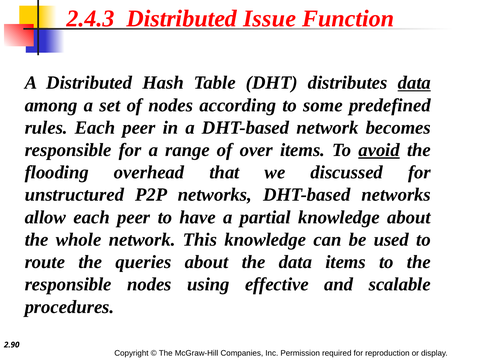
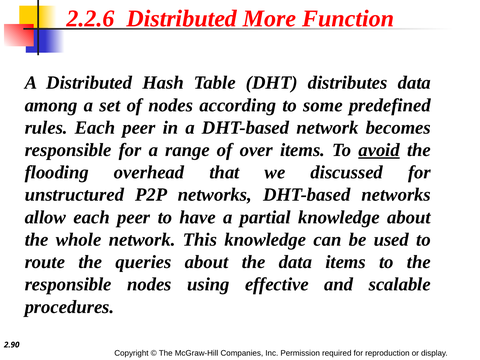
2.4.3: 2.4.3 -> 2.2.6
Issue: Issue -> More
data at (414, 83) underline: present -> none
